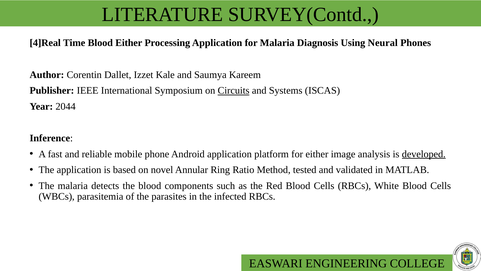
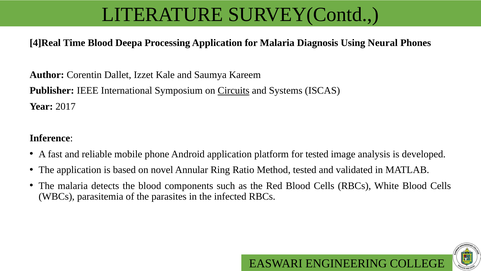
Blood Either: Either -> Deepa
2044: 2044 -> 2017
for either: either -> tested
developed underline: present -> none
